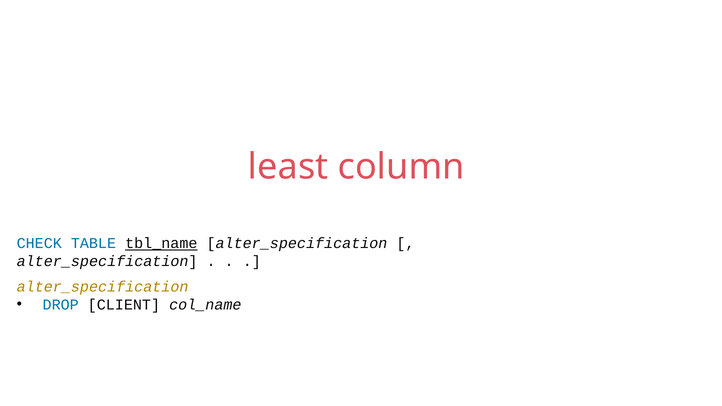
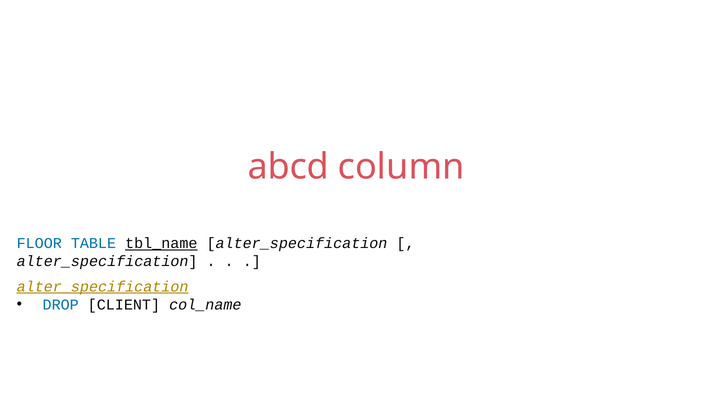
least: least -> abcd
CHECK: CHECK -> FLOOR
alter_specification at (103, 287) underline: none -> present
